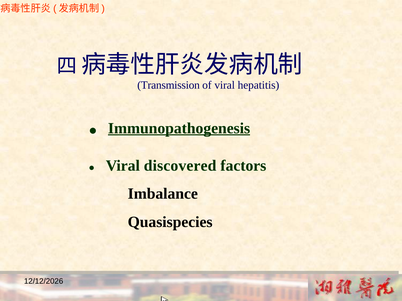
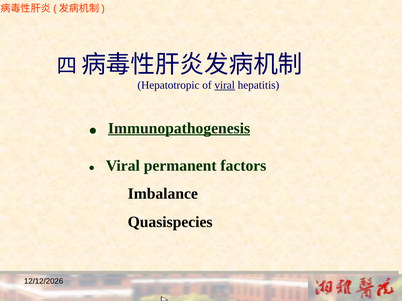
Transmission: Transmission -> Hepatotropic
viral at (225, 85) underline: none -> present
discovered: discovered -> permanent
